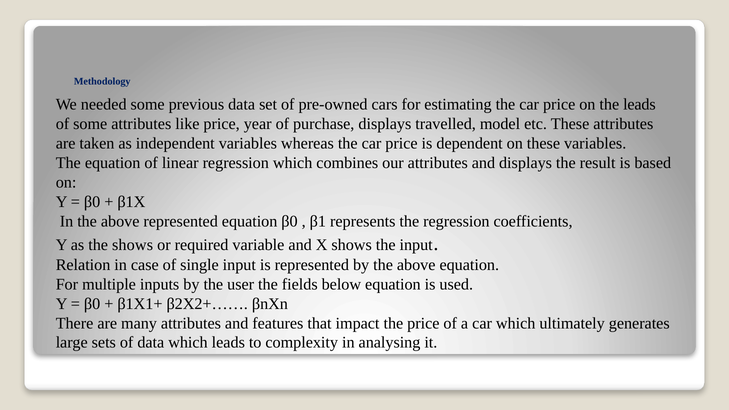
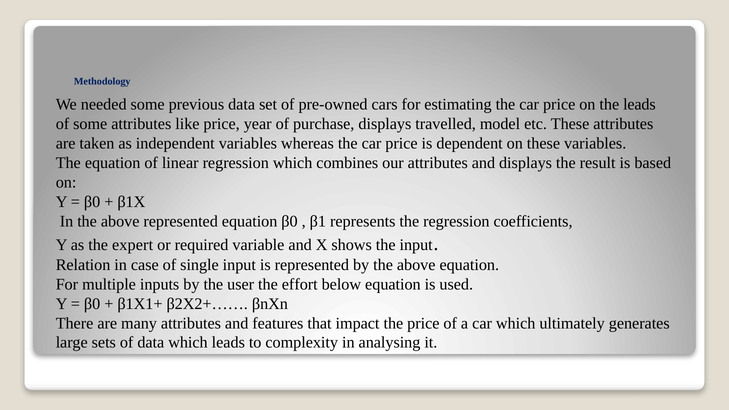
the shows: shows -> expert
fields: fields -> effort
